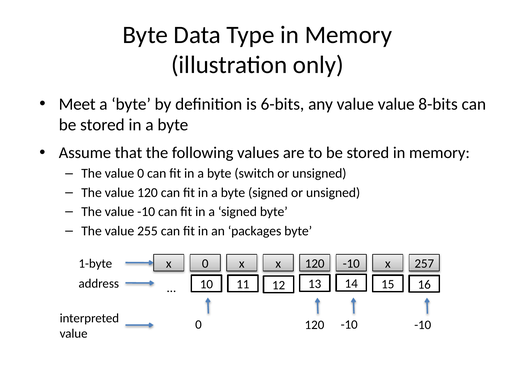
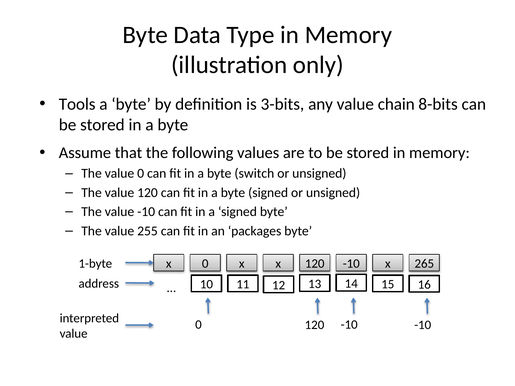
Meet: Meet -> Tools
6-bits: 6-bits -> 3-bits
value value: value -> chain
257: 257 -> 265
